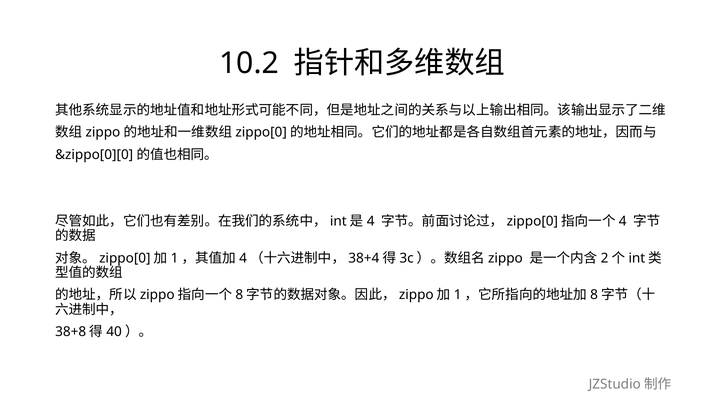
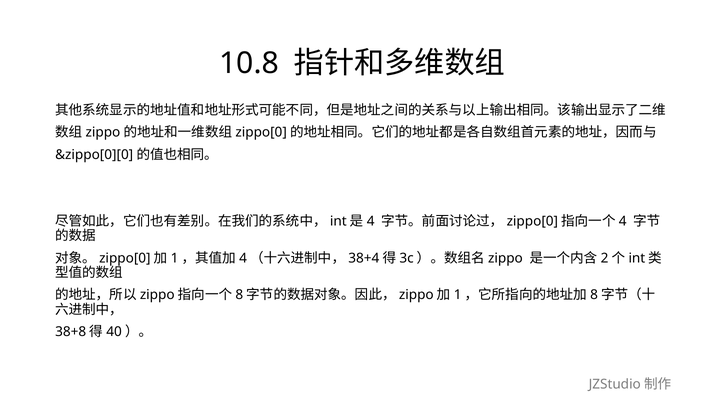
10.2: 10.2 -> 10.8
